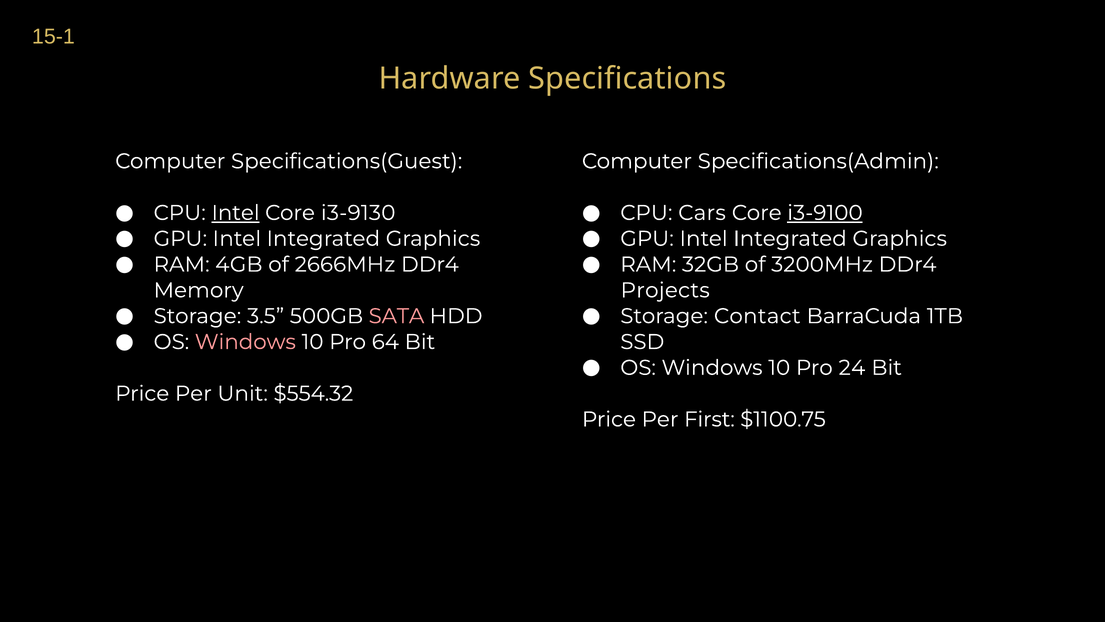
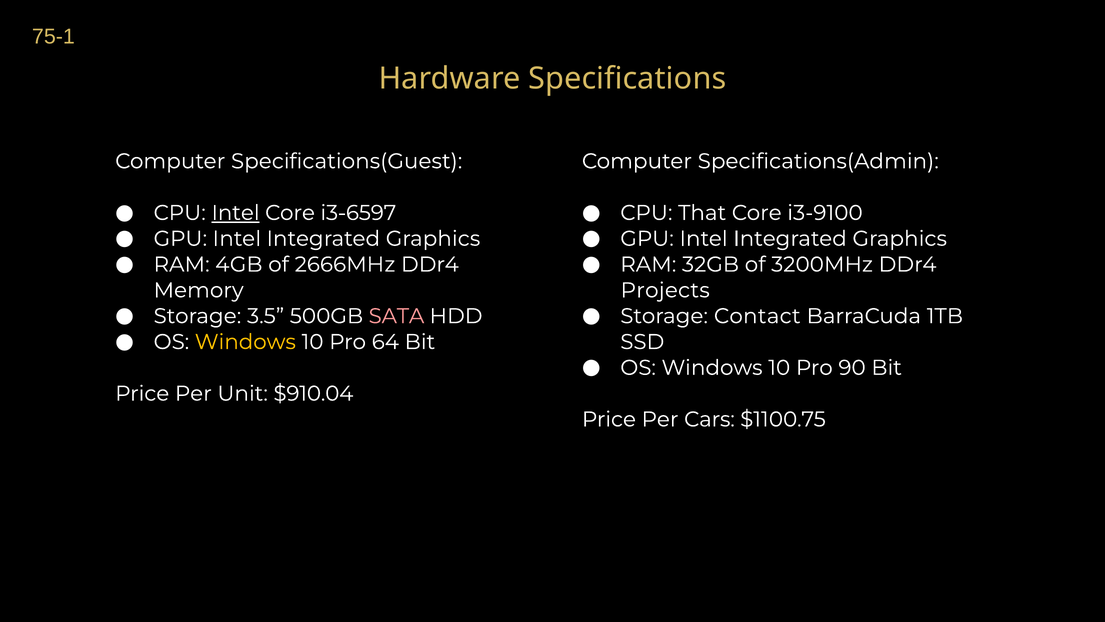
15-1: 15-1 -> 75-1
i3-9130: i3-9130 -> i3-6597
Cars: Cars -> That
i3-9100 underline: present -> none
Windows at (245, 342) colour: pink -> yellow
24: 24 -> 90
$554.32: $554.32 -> $910.04
First: First -> Cars
